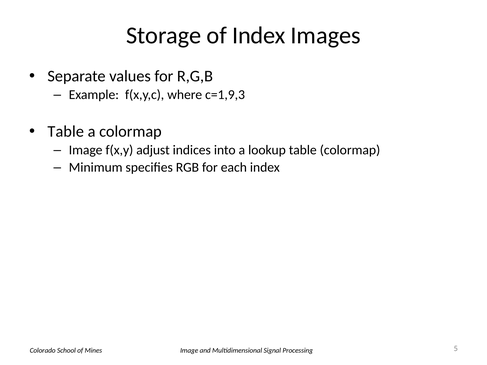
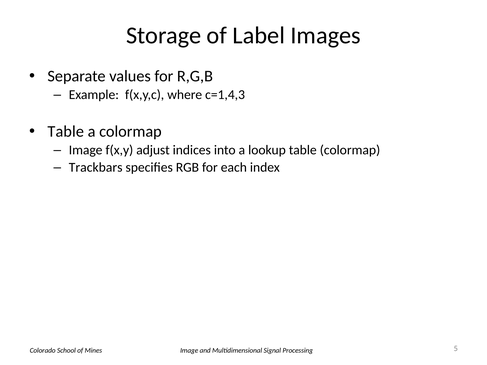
of Index: Index -> Label
c=1,9,3: c=1,9,3 -> c=1,4,3
Minimum: Minimum -> Trackbars
